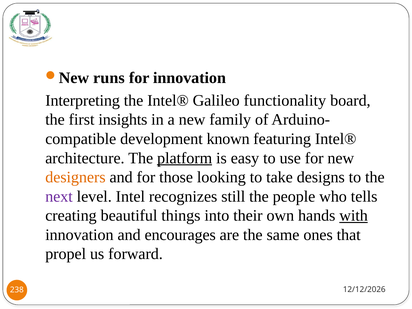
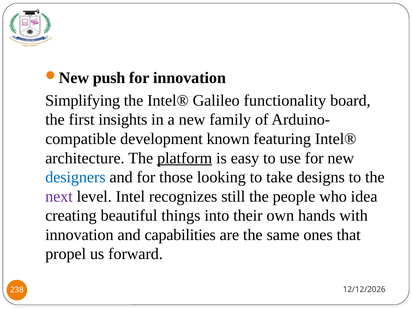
runs: runs -> push
Interpreting: Interpreting -> Simplifying
designers colour: orange -> blue
tells: tells -> idea
with underline: present -> none
encourages: encourages -> capabilities
